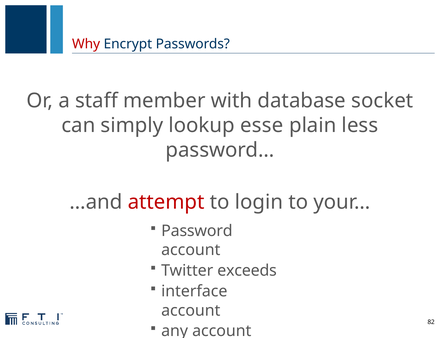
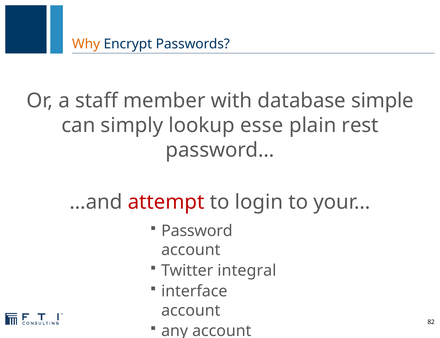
Why colour: red -> orange
socket: socket -> simple
less: less -> rest
exceeds: exceeds -> integral
